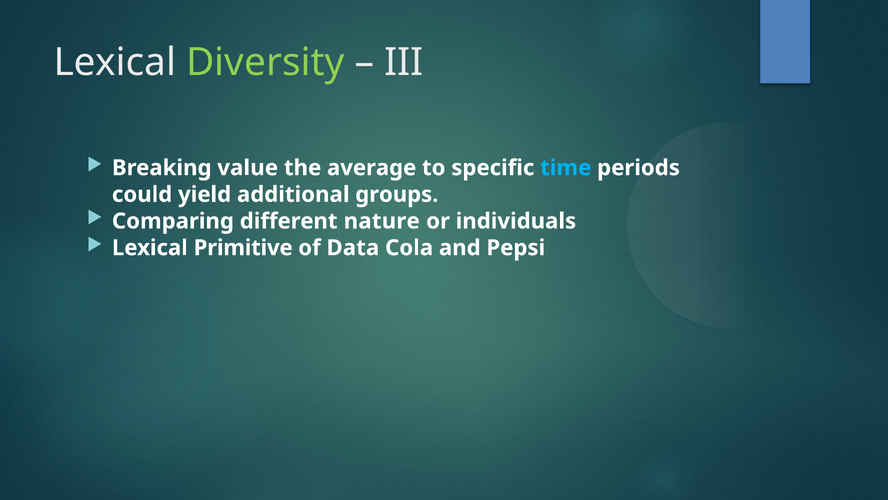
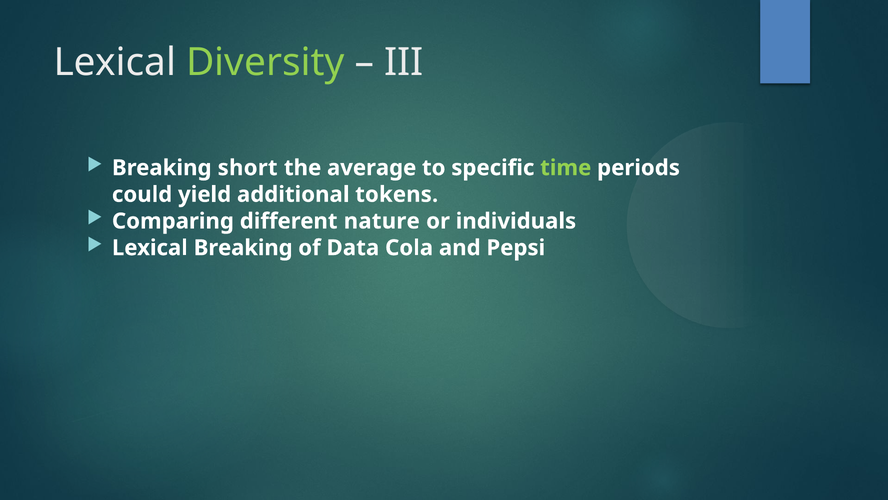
value: value -> short
time colour: light blue -> light green
groups: groups -> tokens
Lexical Primitive: Primitive -> Breaking
